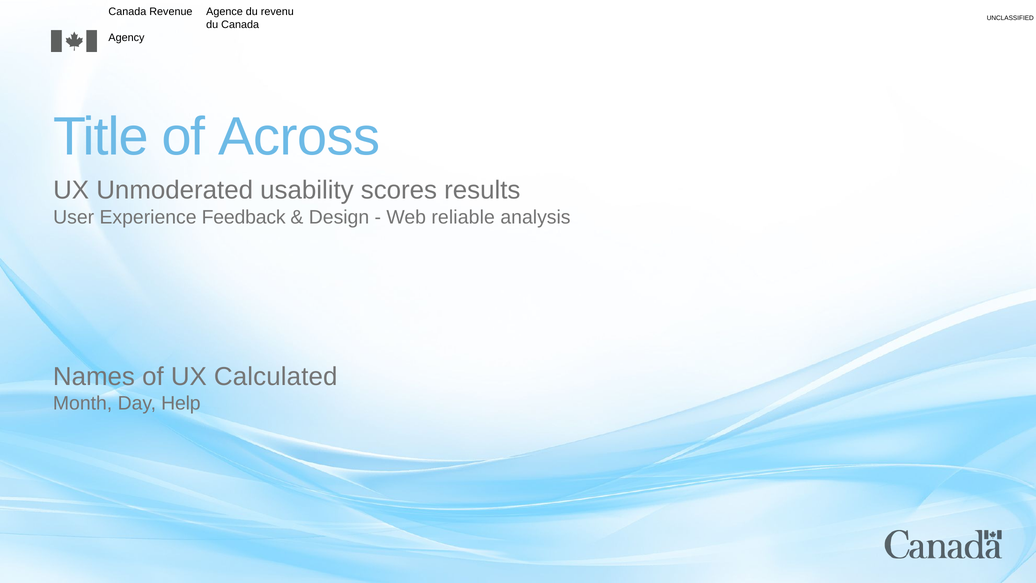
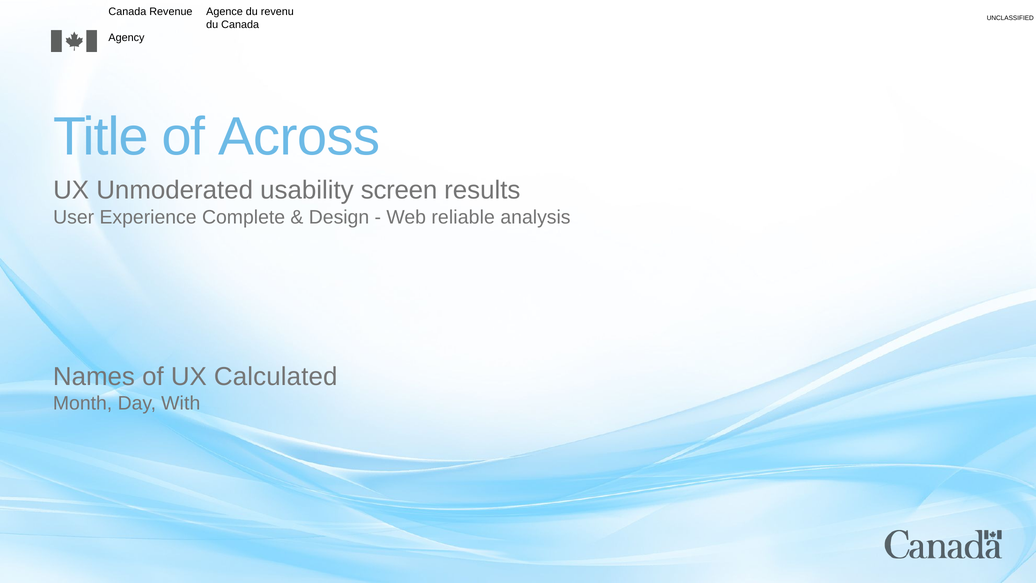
scores: scores -> screen
Feedback: Feedback -> Complete
Help: Help -> With
